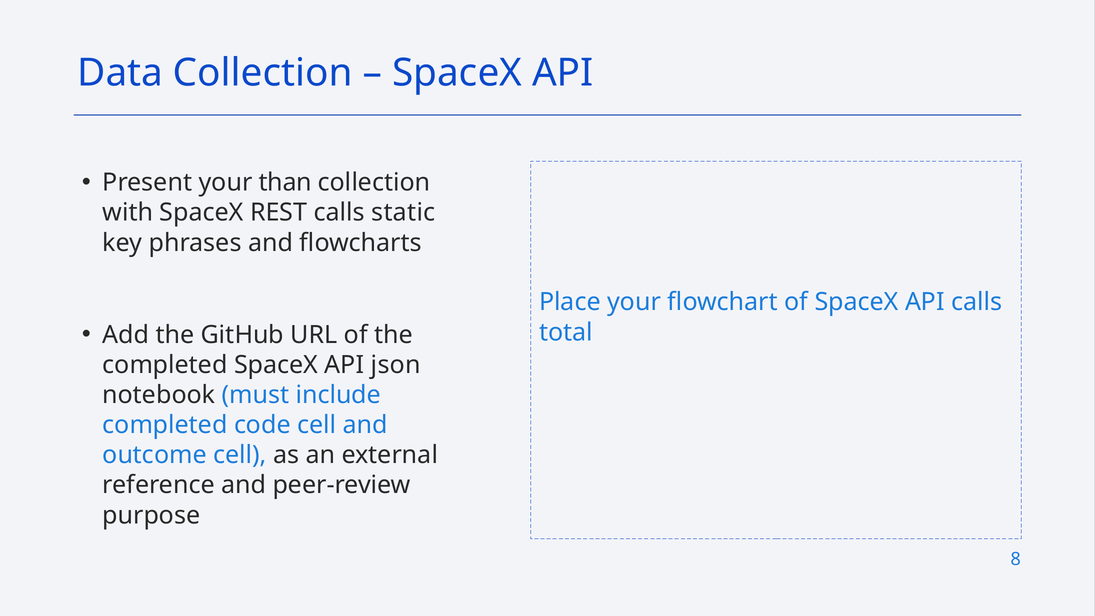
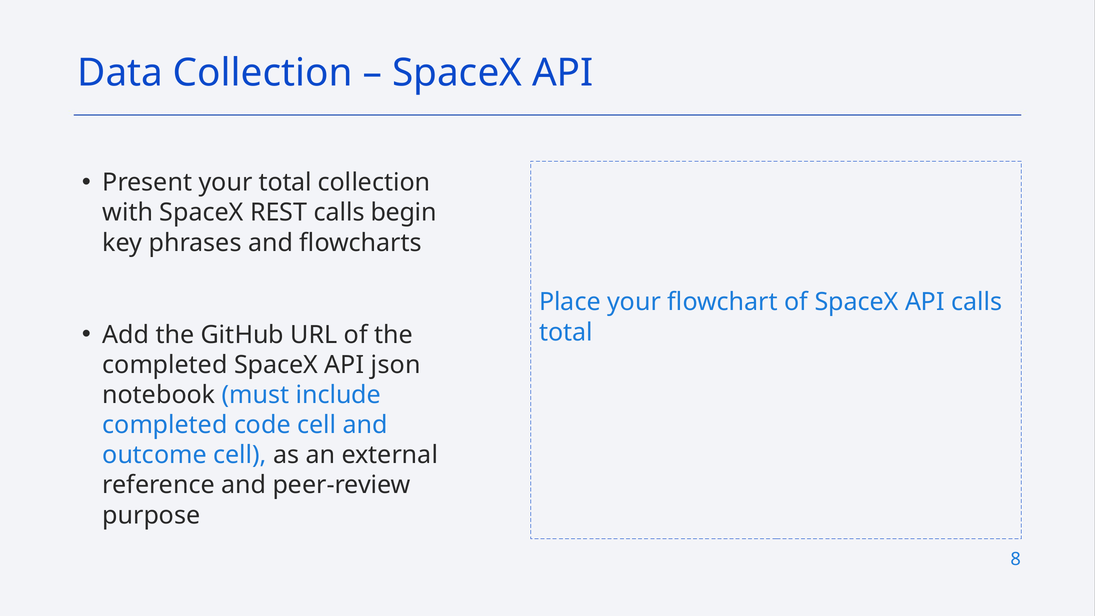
your than: than -> total
static: static -> begin
